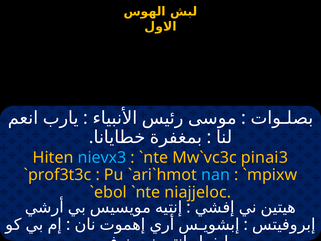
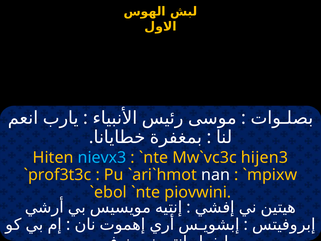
pinai3: pinai3 -> hijen3
nan colour: light blue -> white
niajjeloc: niajjeloc -> piovwini
